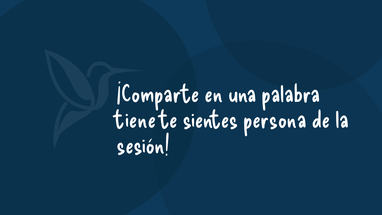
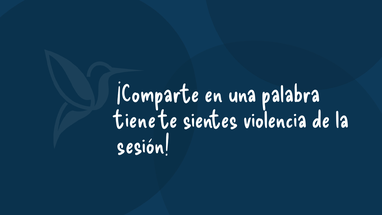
persona: persona -> violencia
